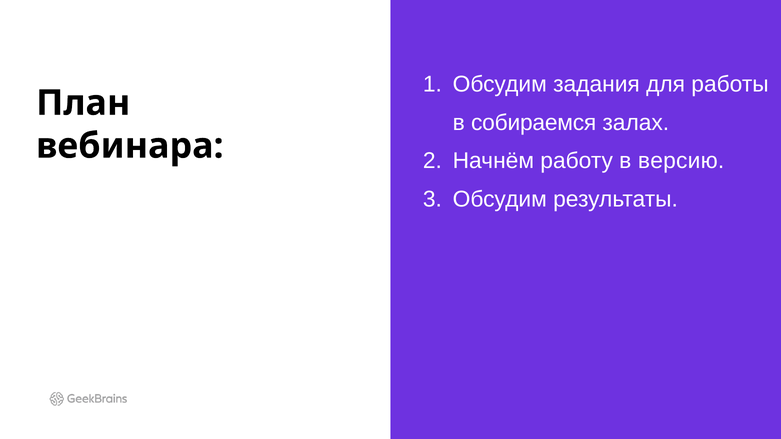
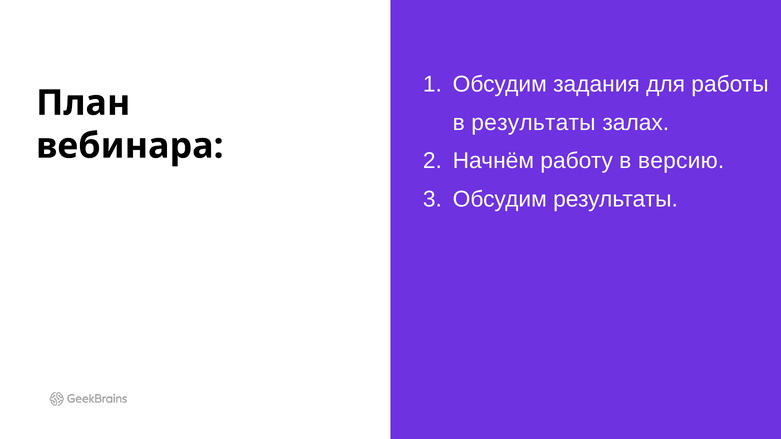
в собираемся: собираемся -> результаты
